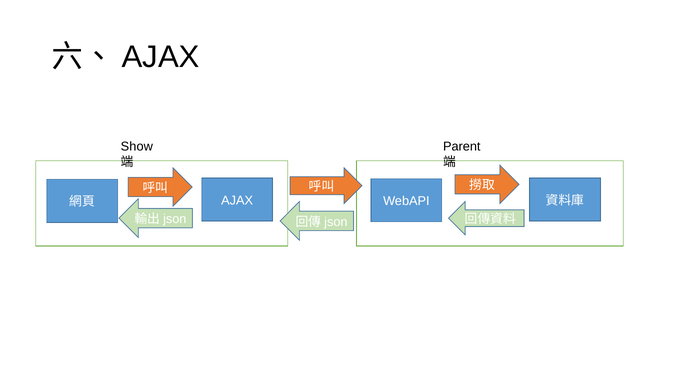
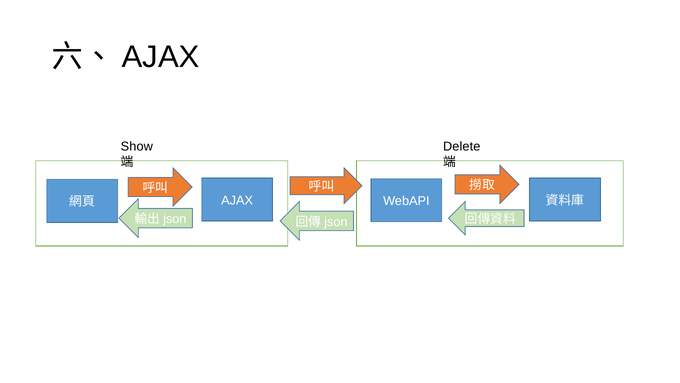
Parent: Parent -> Delete
